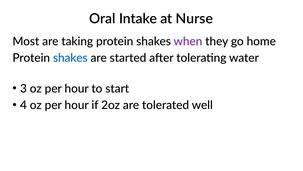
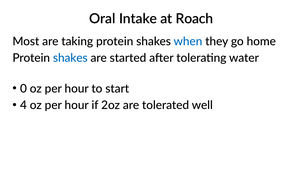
Nurse: Nurse -> Roach
when colour: purple -> blue
3: 3 -> 0
